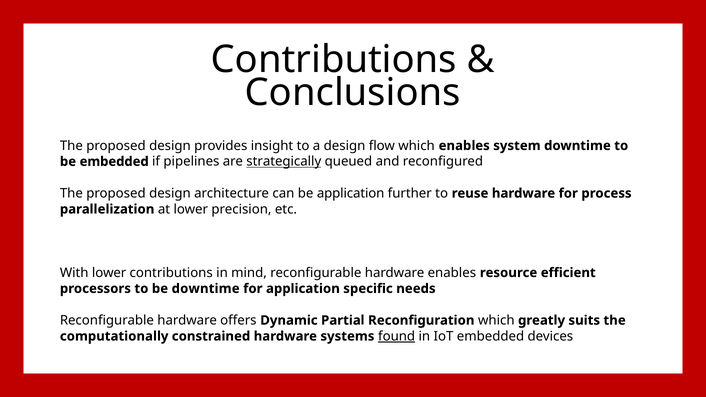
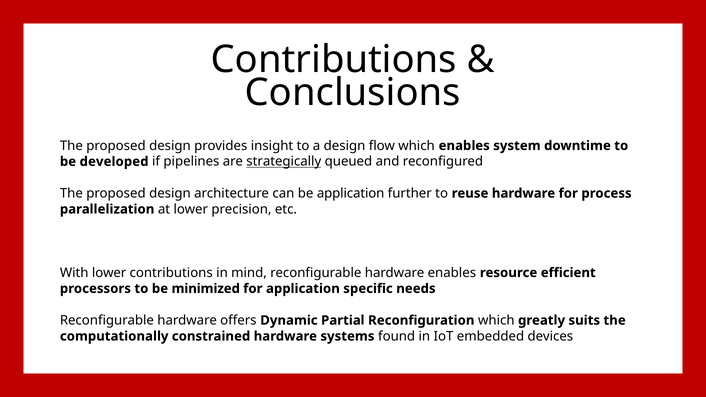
be embedded: embedded -> developed
be downtime: downtime -> minimized
found underline: present -> none
